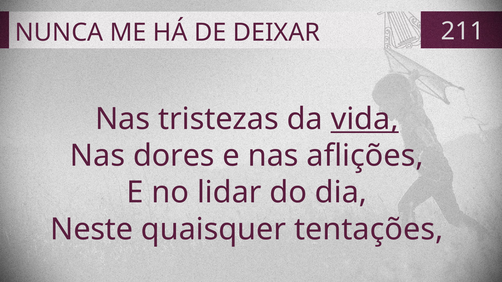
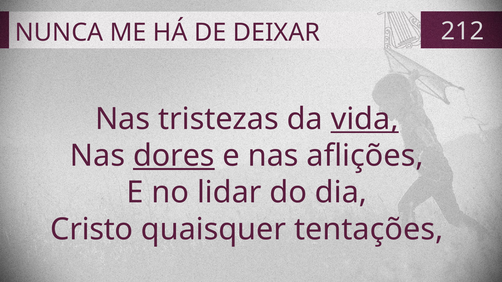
211: 211 -> 212
dores underline: none -> present
Neste: Neste -> Cristo
